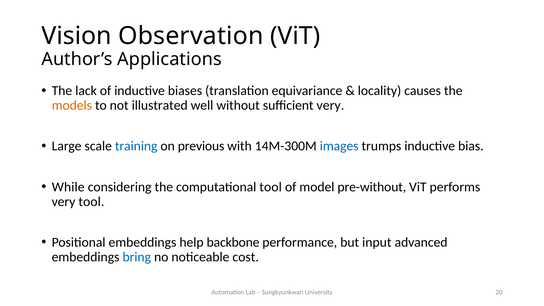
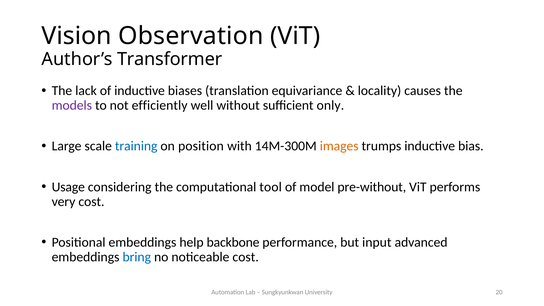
Applications: Applications -> Transformer
models colour: orange -> purple
illustrated: illustrated -> efficiently
sufficient very: very -> only
previous: previous -> position
images colour: blue -> orange
While: While -> Usage
very tool: tool -> cost
